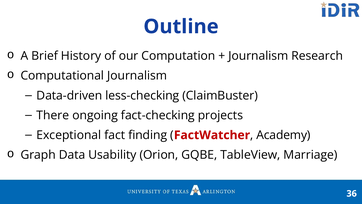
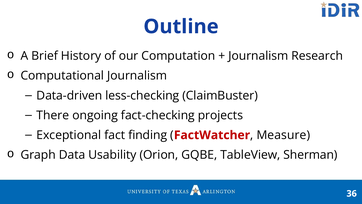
Academy: Academy -> Measure
Marriage: Marriage -> Sherman
